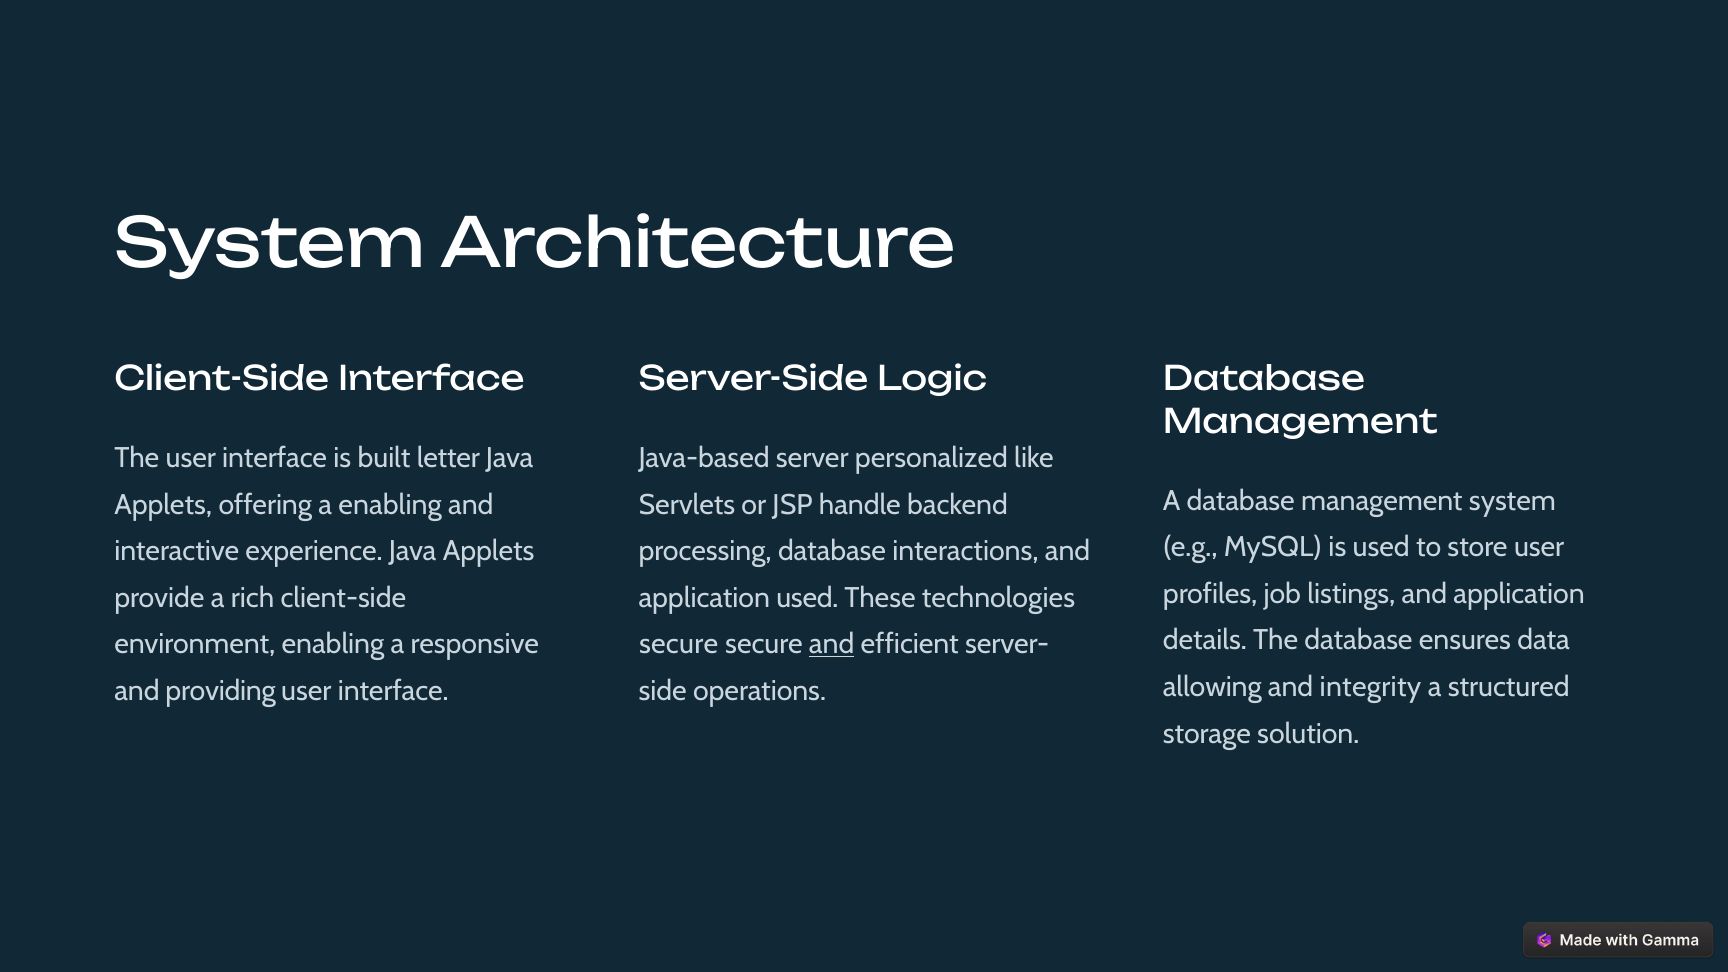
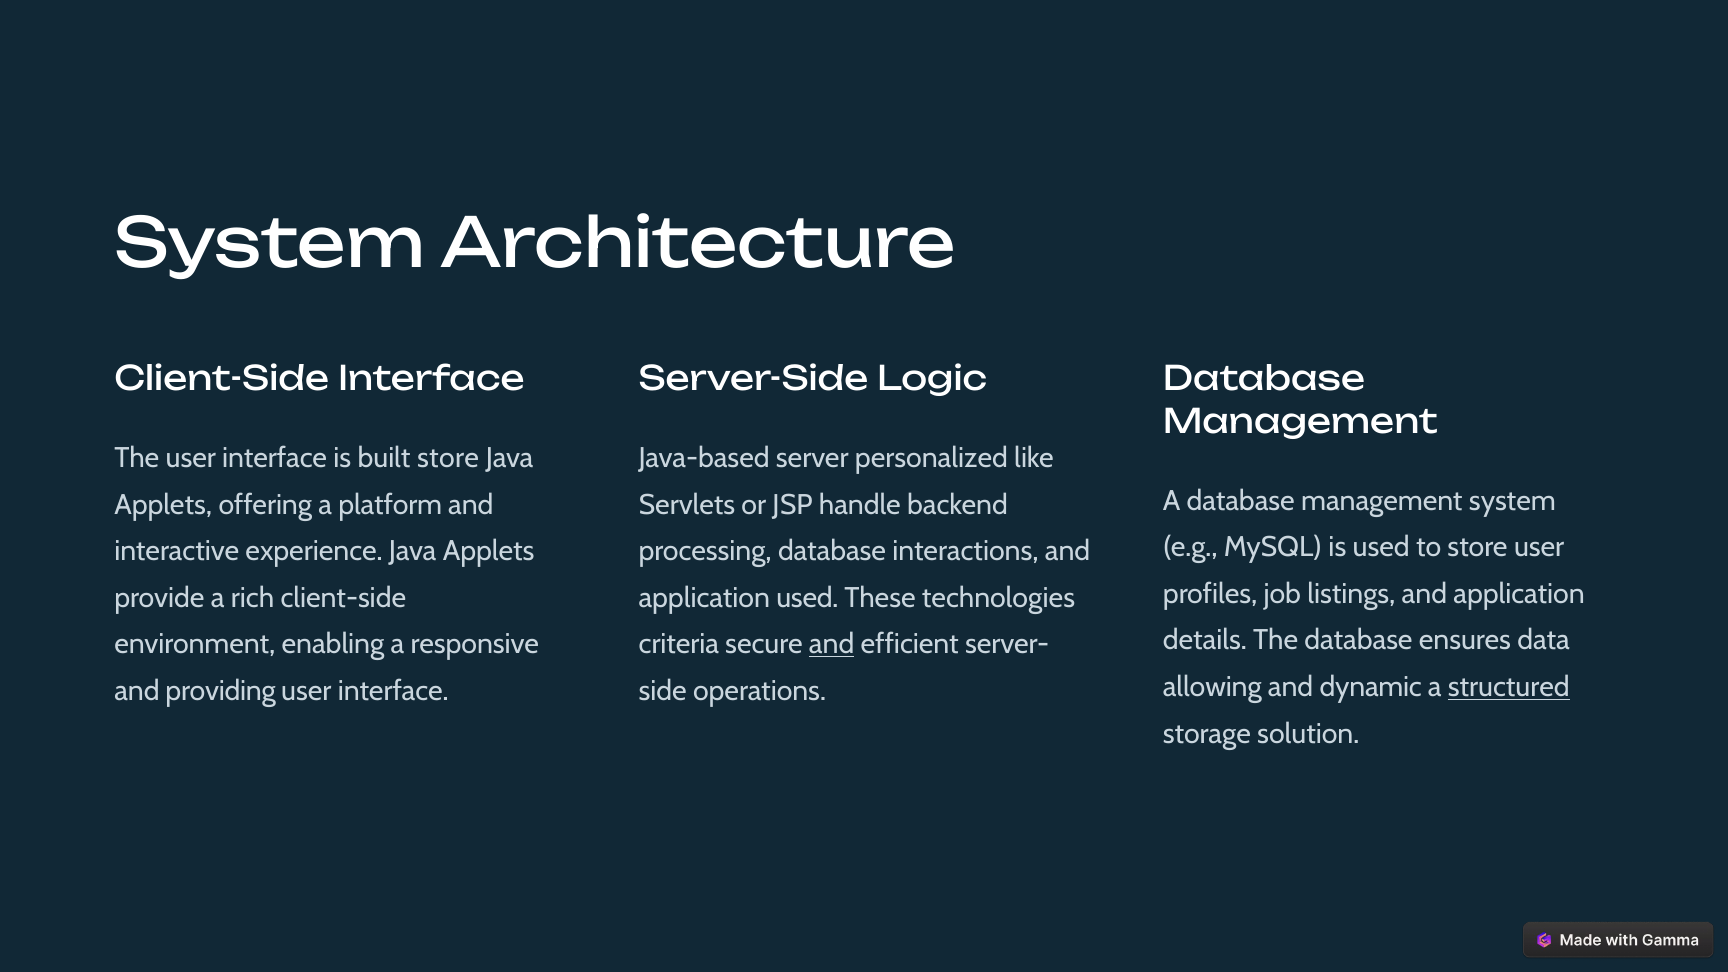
built letter: letter -> store
a enabling: enabling -> platform
secure at (679, 644): secure -> criteria
integrity: integrity -> dynamic
structured underline: none -> present
